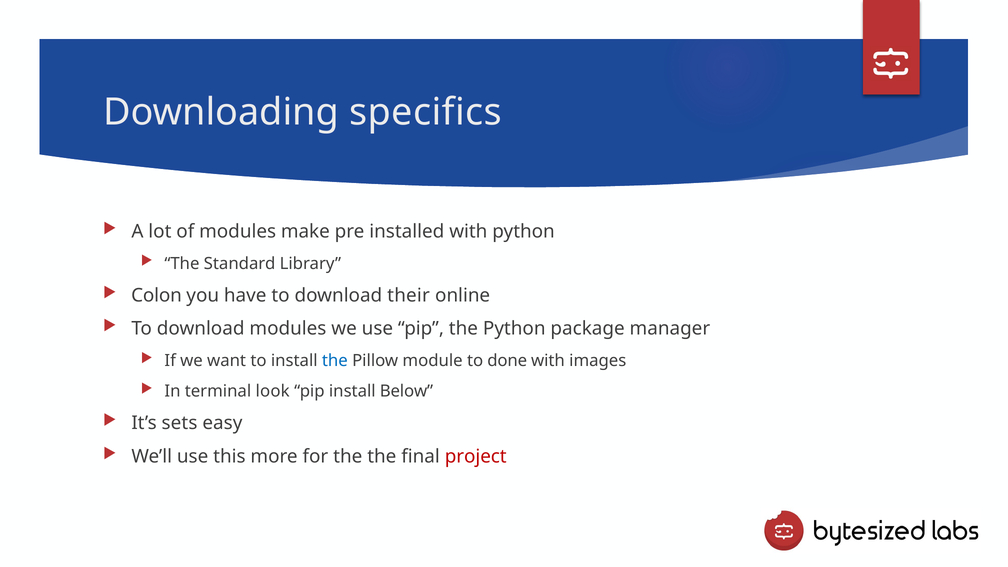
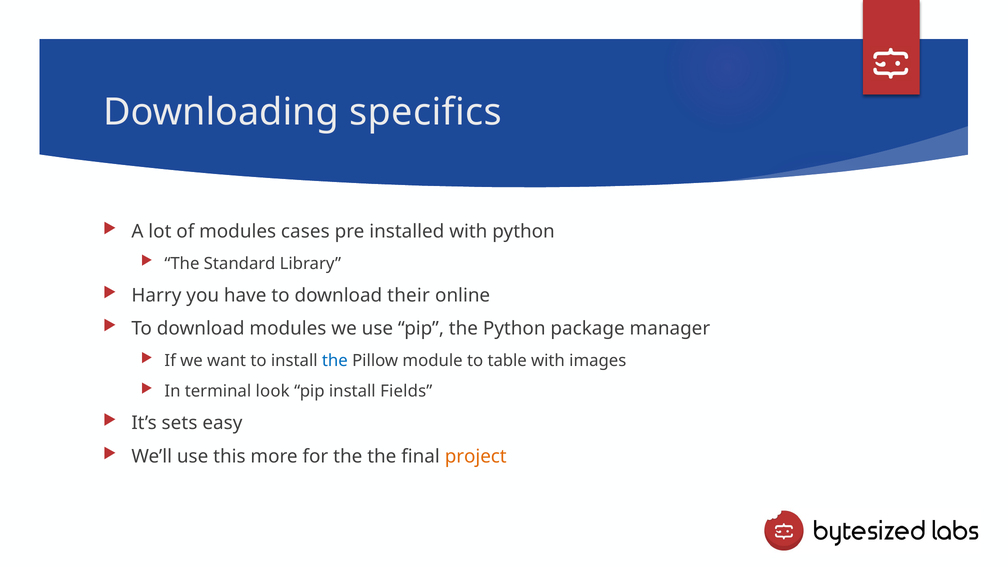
make: make -> cases
Colon: Colon -> Harry
done: done -> table
Below: Below -> Fields
project colour: red -> orange
